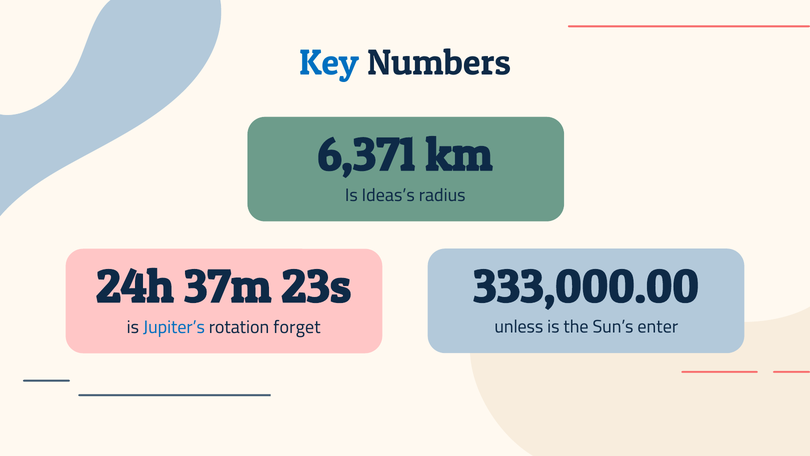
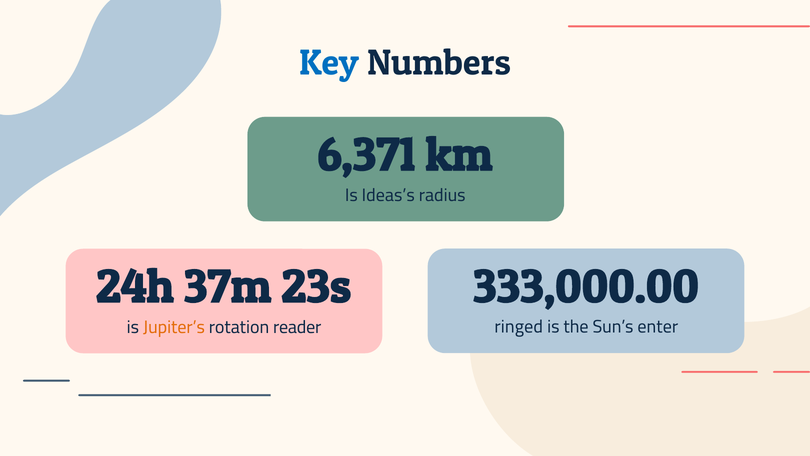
unless: unless -> ringed
Jupiter’s colour: blue -> orange
forget: forget -> reader
